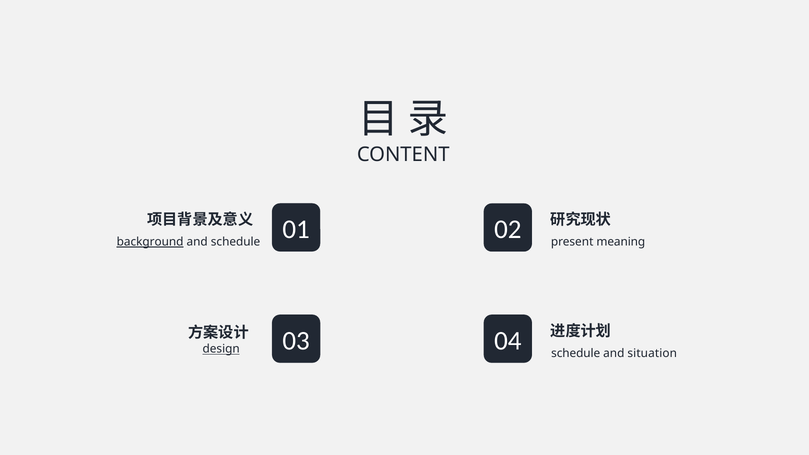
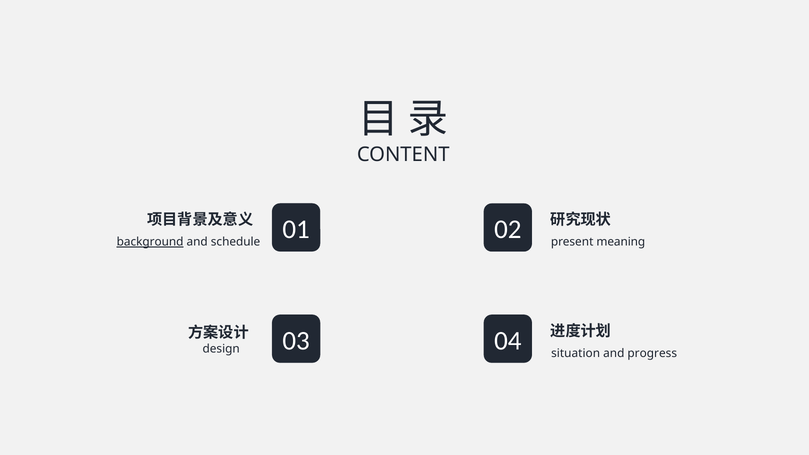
04 schedule: schedule -> situation
situation: situation -> progress
design underline: present -> none
